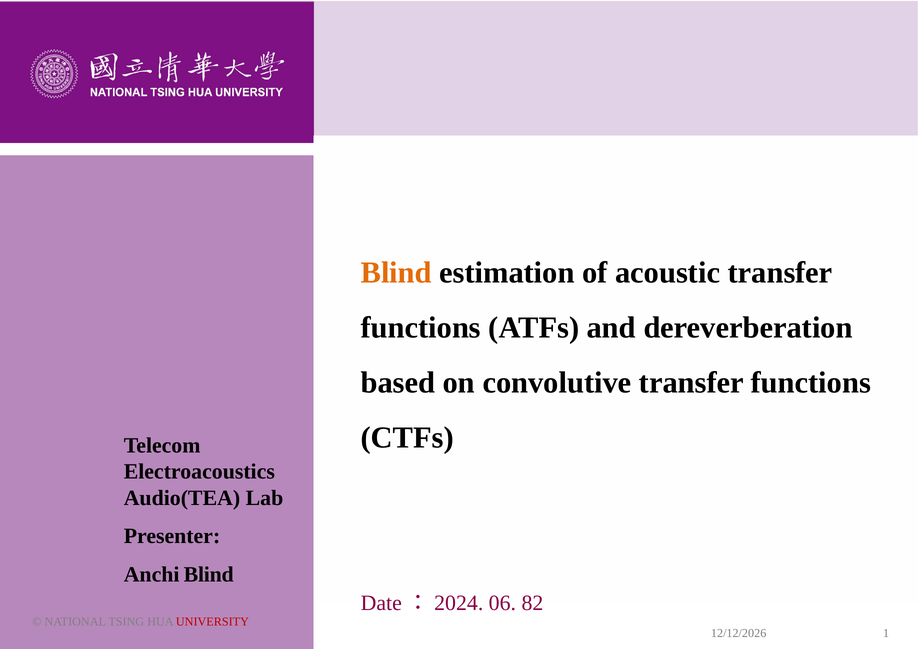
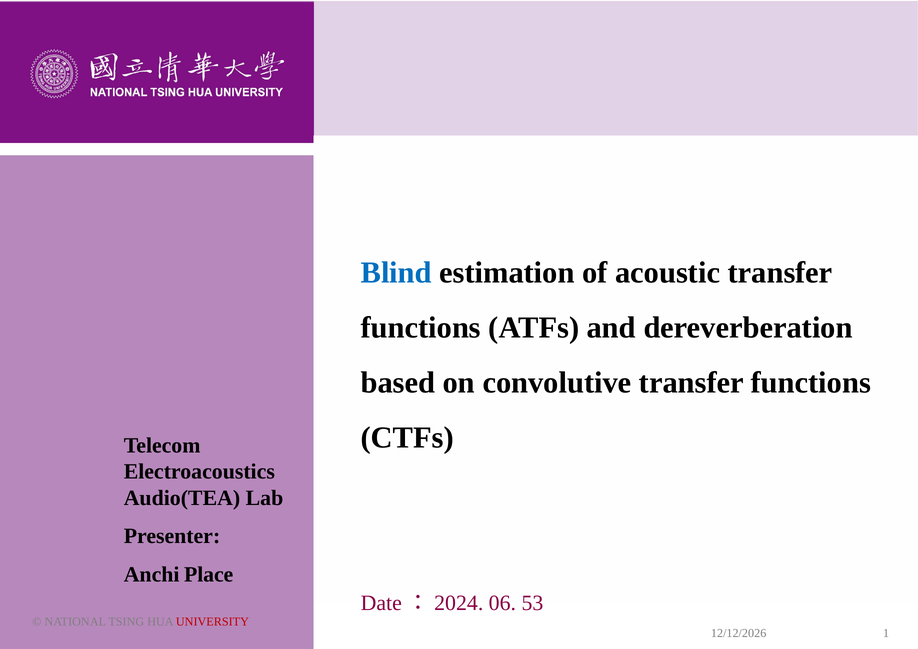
Blind at (396, 273) colour: orange -> blue
Anchi Blind: Blind -> Place
82: 82 -> 53
